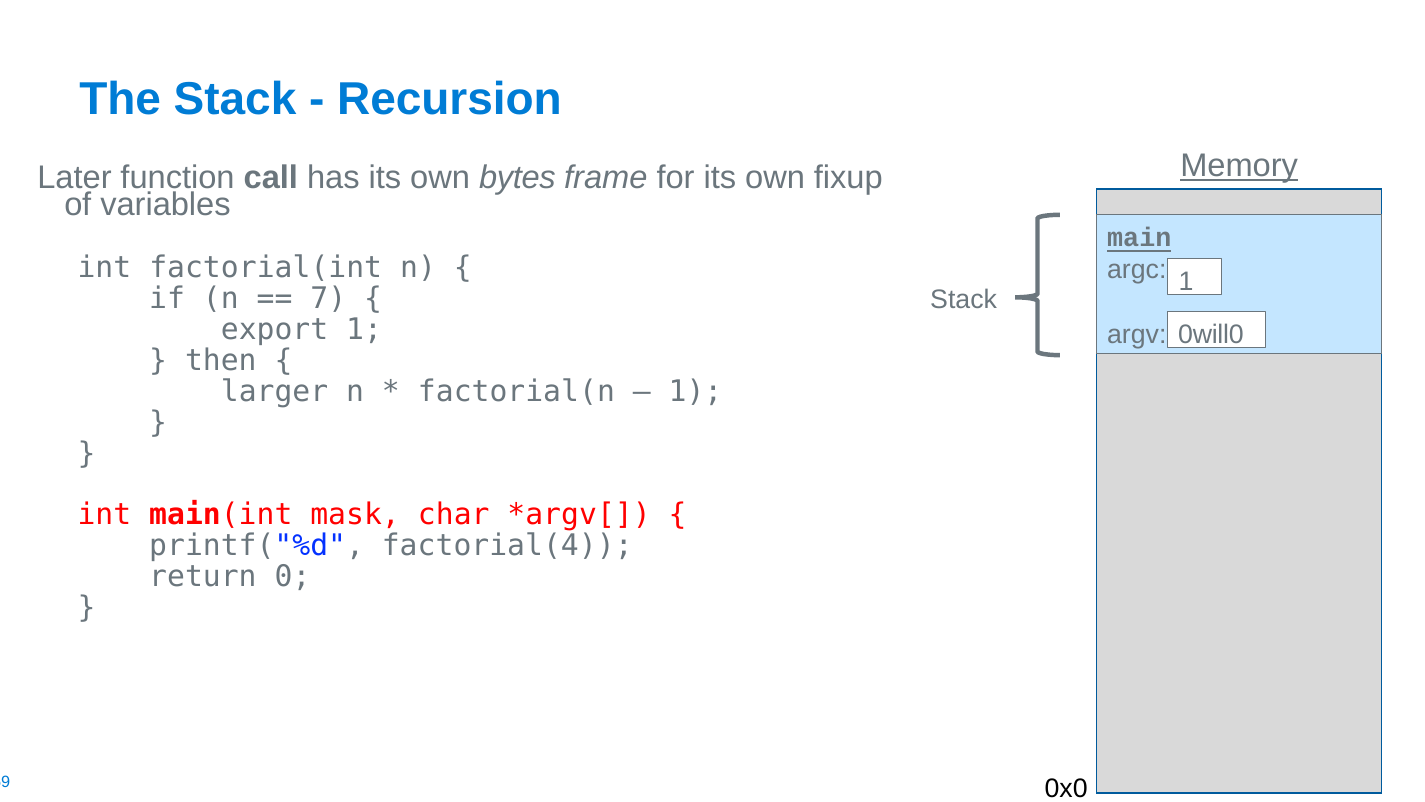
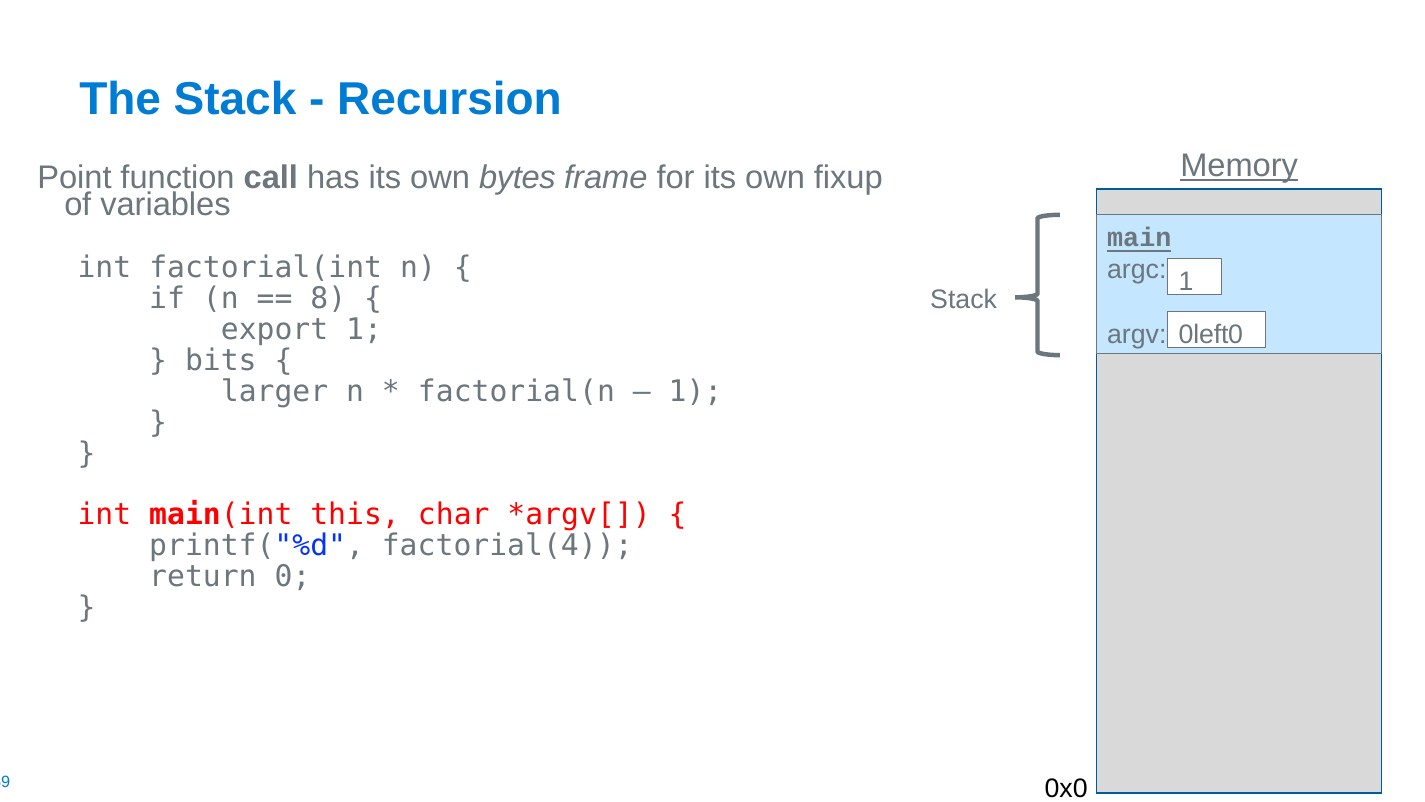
Later: Later -> Point
7: 7 -> 8
0will0: 0will0 -> 0left0
then: then -> bits
mask: mask -> this
